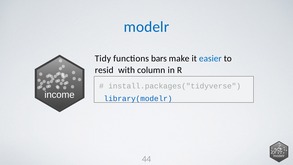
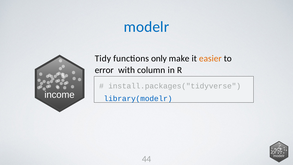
bars: bars -> only
easier colour: blue -> orange
resid: resid -> error
